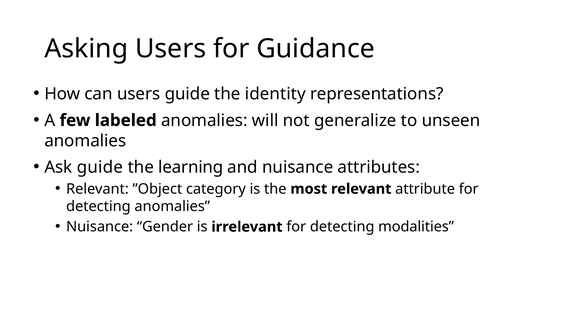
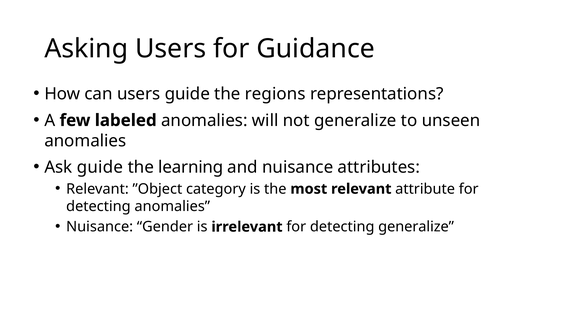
identity: identity -> regions
detecting modalities: modalities -> generalize
